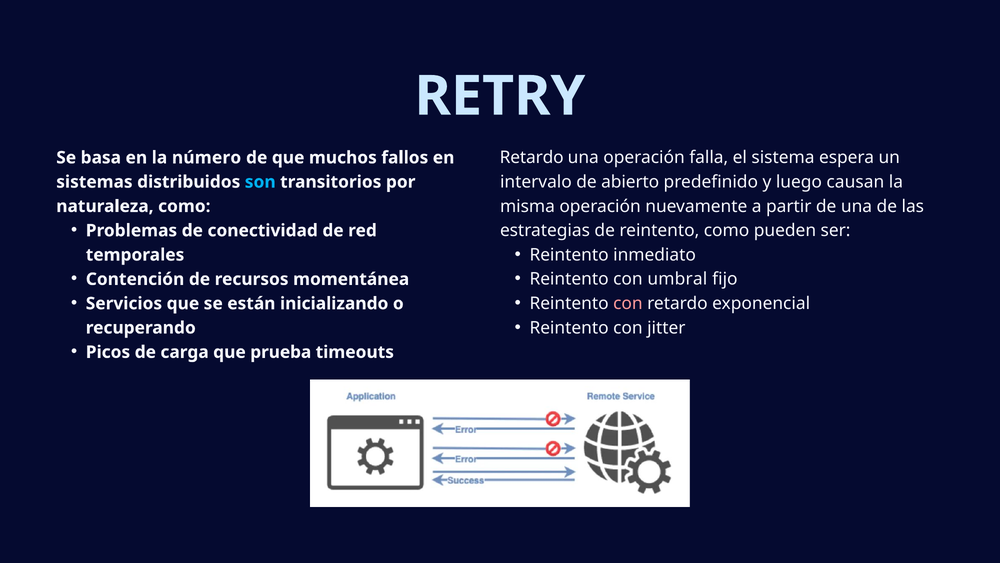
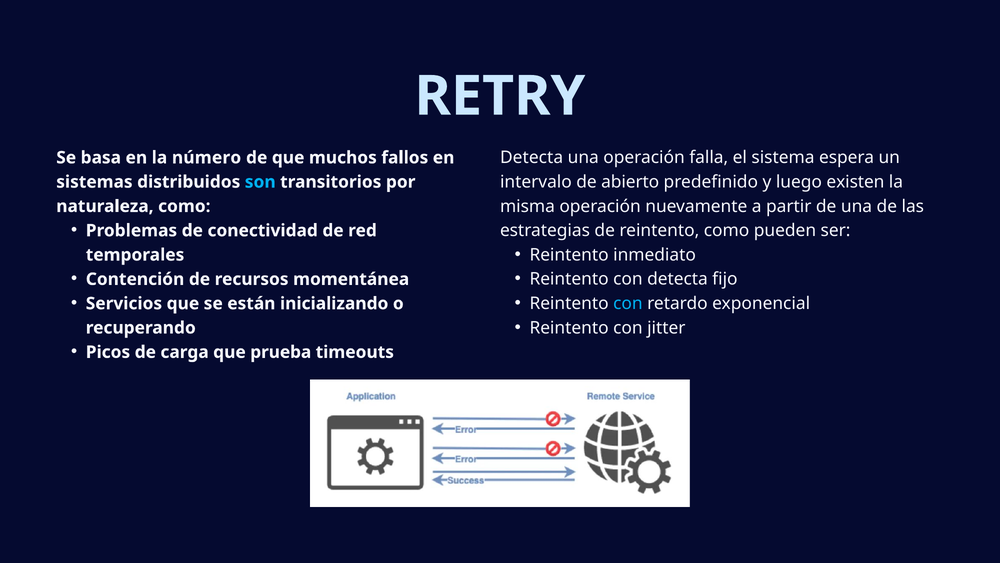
Retardo at (532, 158): Retardo -> Detecta
causan: causan -> existen
con umbral: umbral -> detecta
con at (628, 303) colour: pink -> light blue
